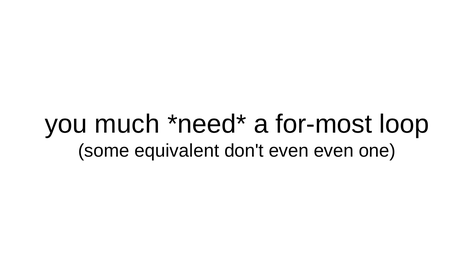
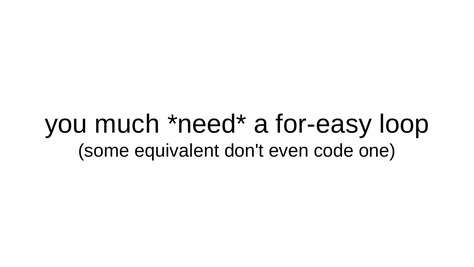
for-most: for-most -> for-easy
even even: even -> code
